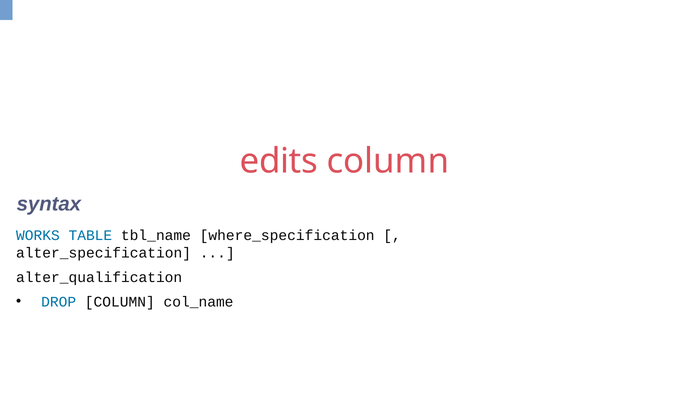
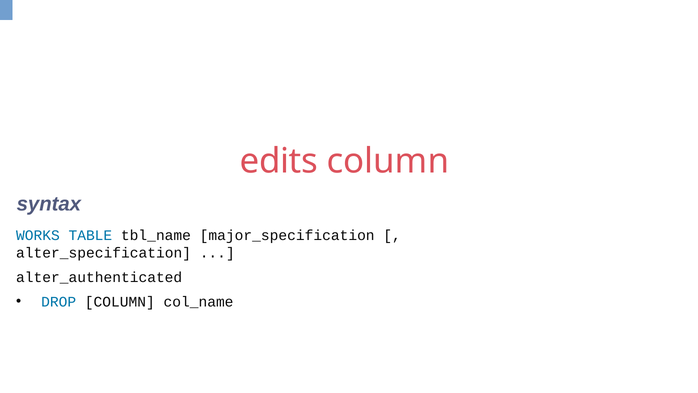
where_specification: where_specification -> major_specification
alter_qualification: alter_qualification -> alter_authenticated
